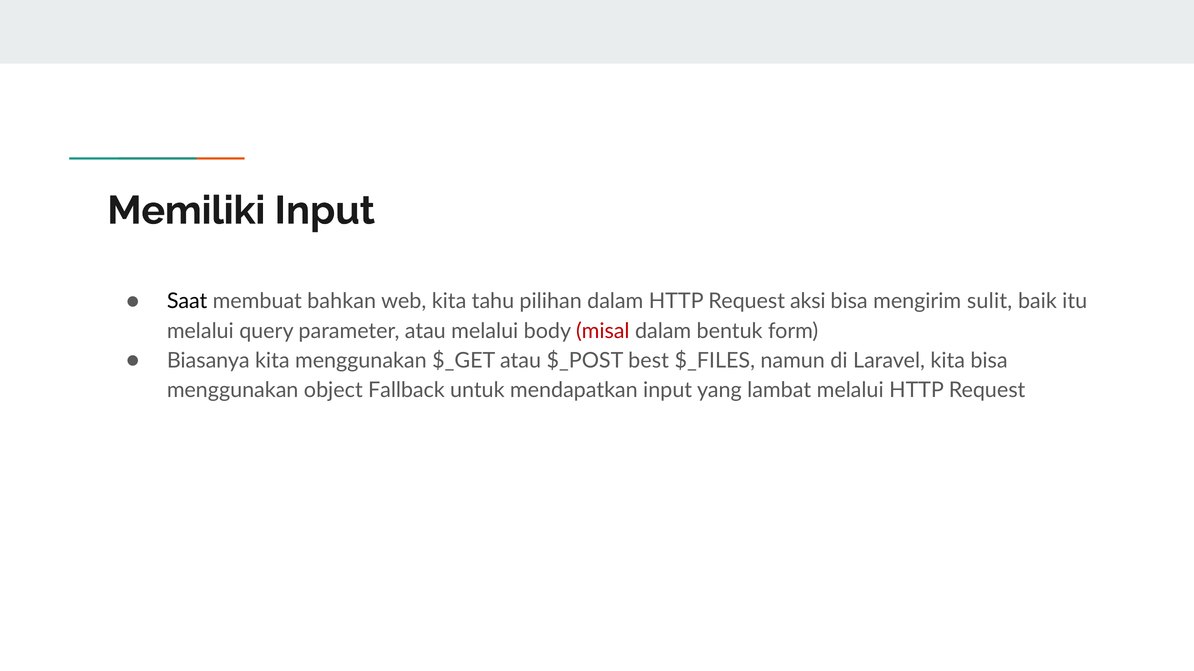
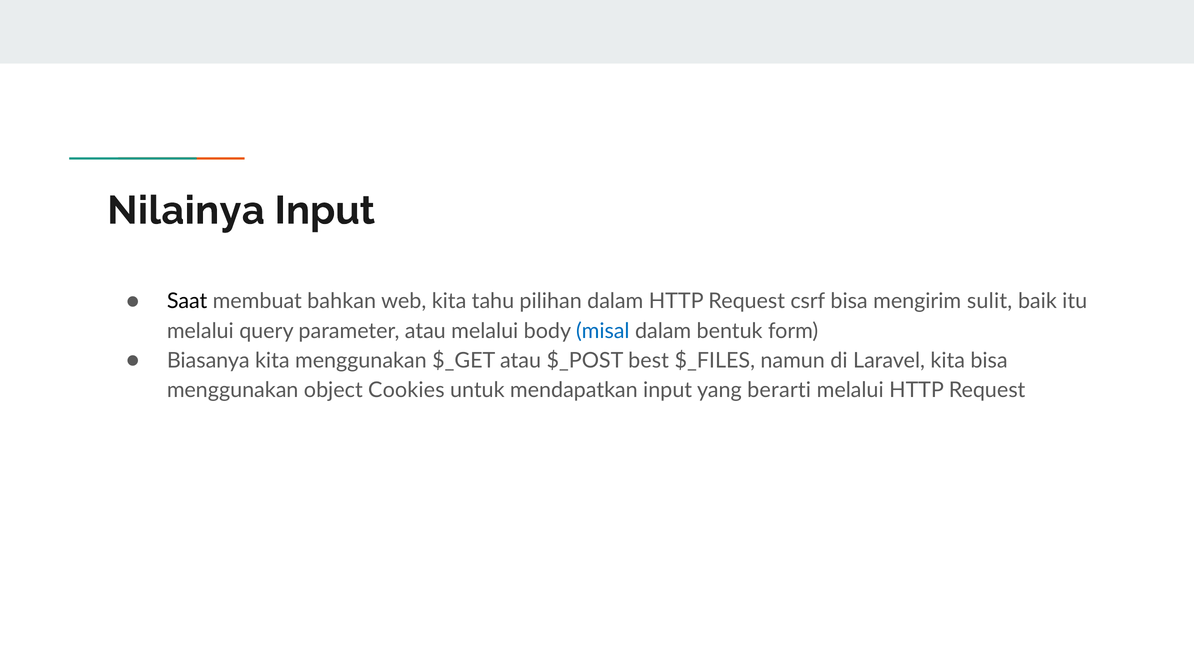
Memiliki: Memiliki -> Nilainya
aksi: aksi -> csrf
misal colour: red -> blue
Fallback: Fallback -> Cookies
lambat: lambat -> berarti
